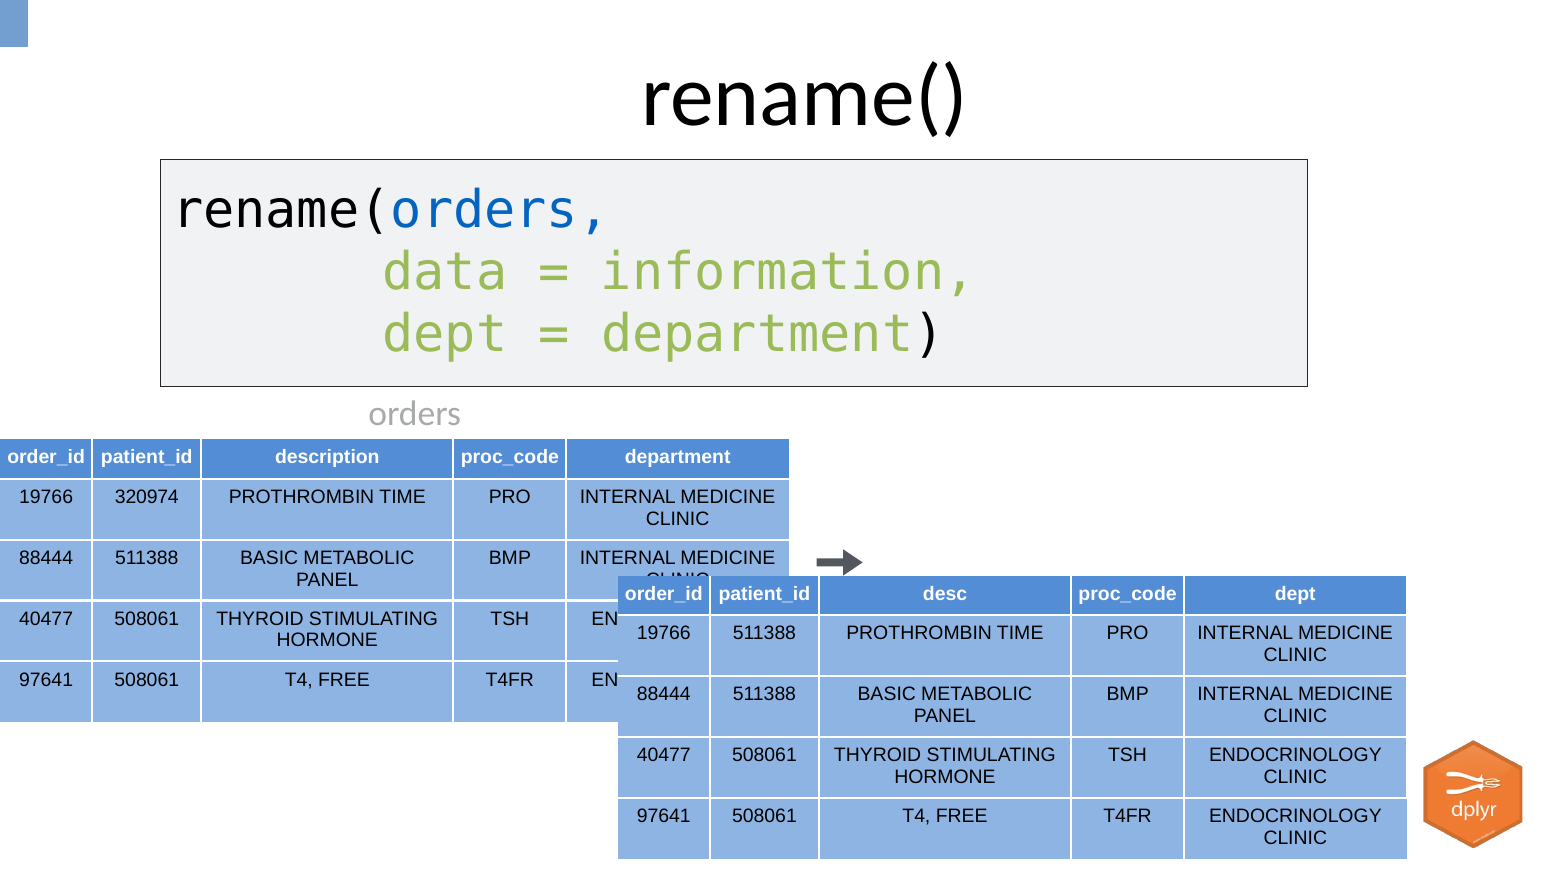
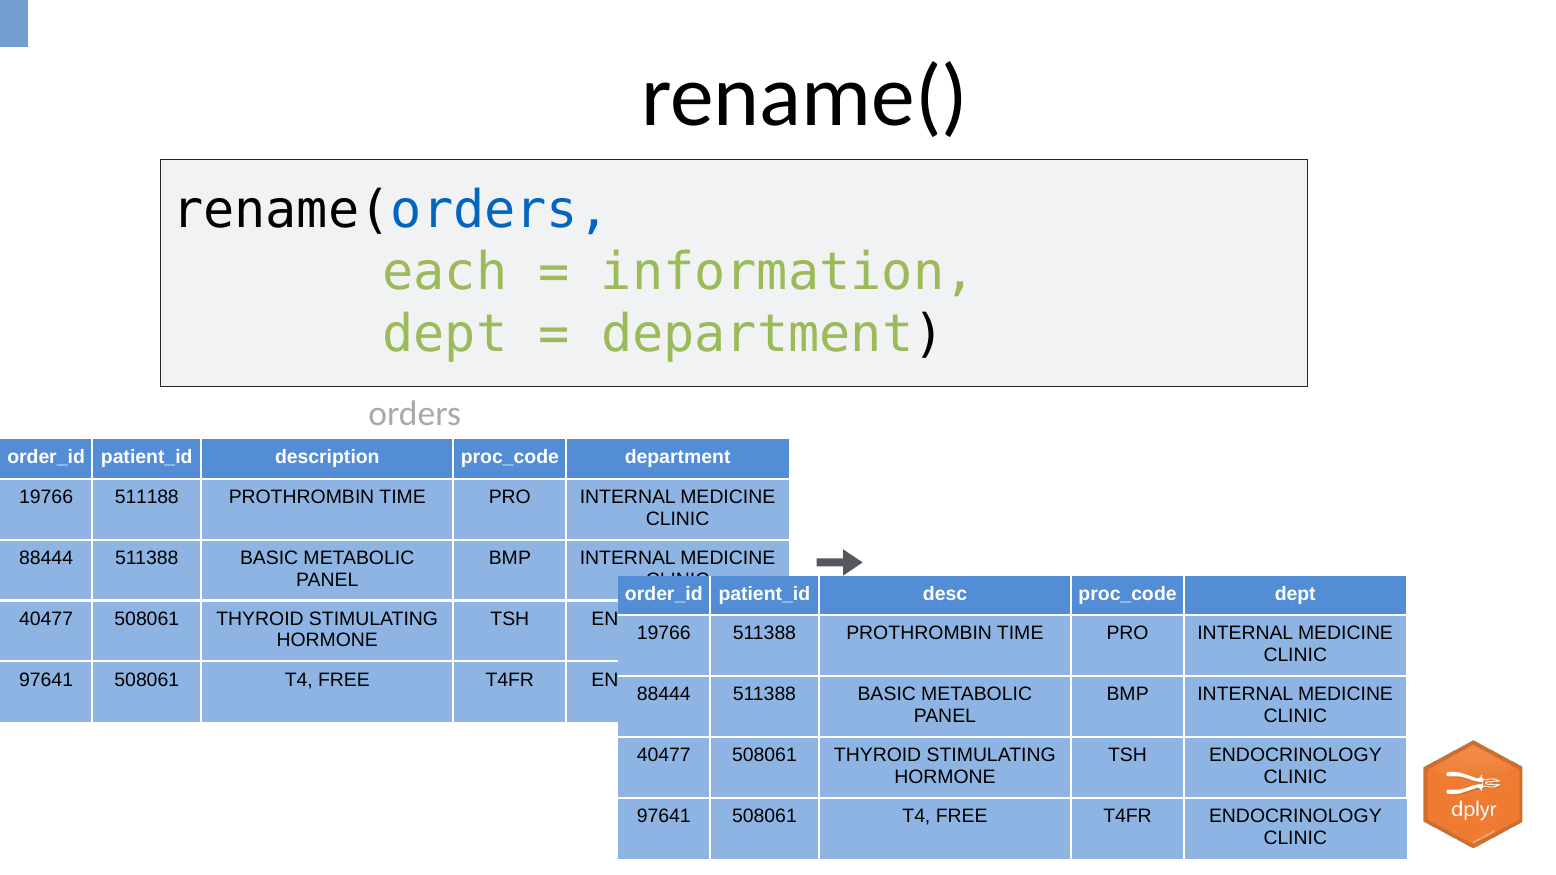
data: data -> each
320974: 320974 -> 511188
